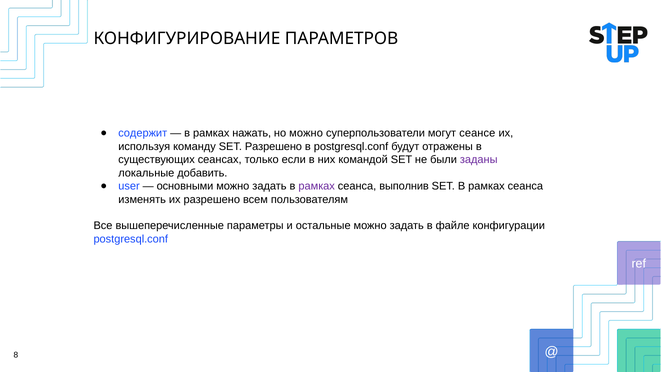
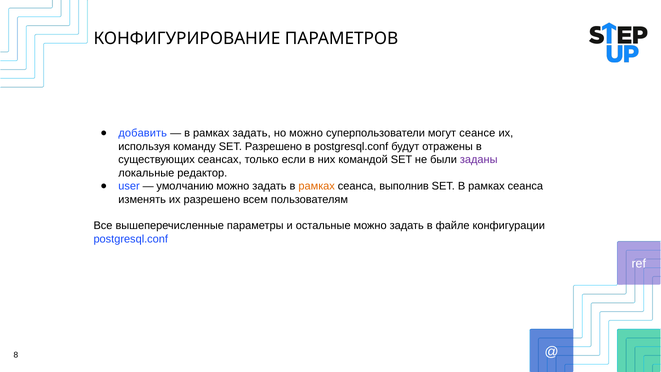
содержит: содержит -> добавить
рамках нажать: нажать -> задать
добавить: добавить -> редактор
основными: основными -> умолчанию
рамках at (317, 186) colour: purple -> orange
